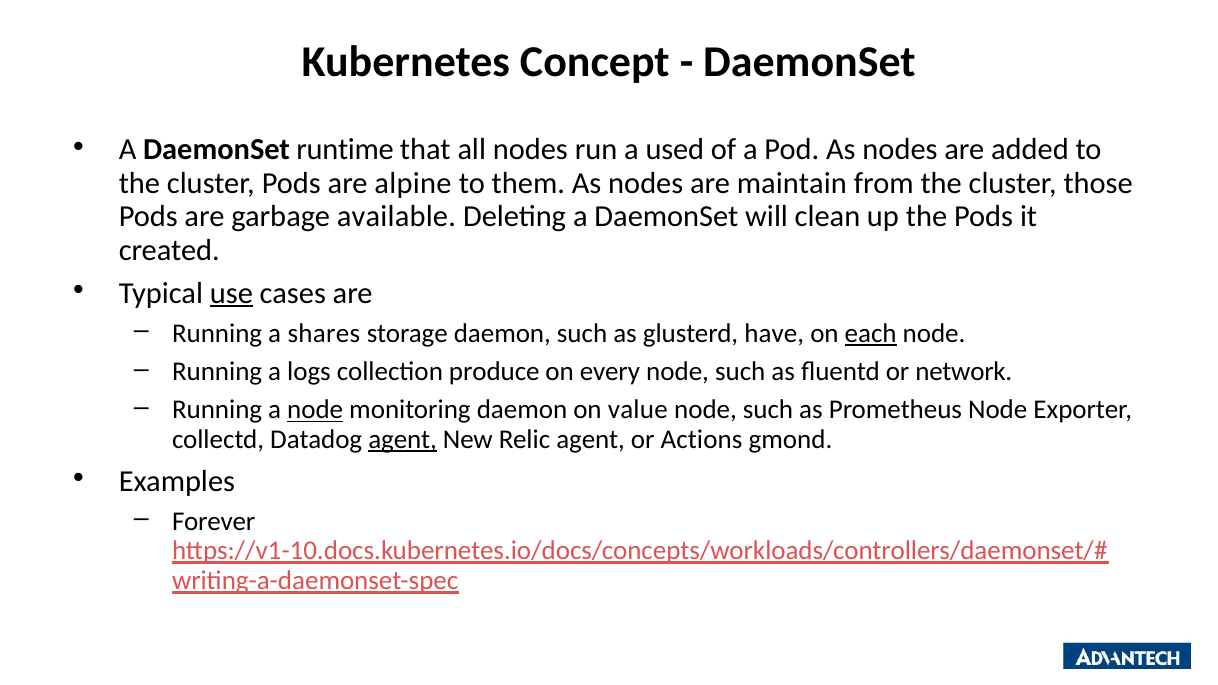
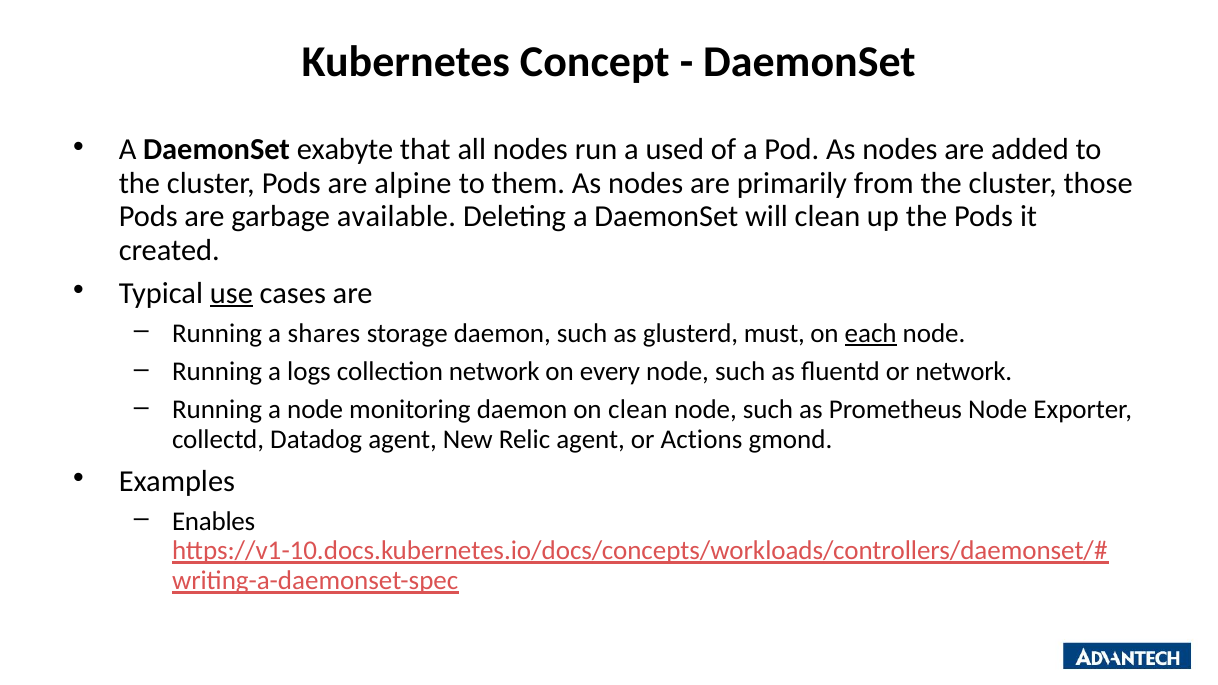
runtime: runtime -> exabyte
maintain: maintain -> primarily
have: have -> must
collection produce: produce -> network
node at (315, 410) underline: present -> none
on value: value -> clean
agent at (403, 440) underline: present -> none
Forever: Forever -> Enables
